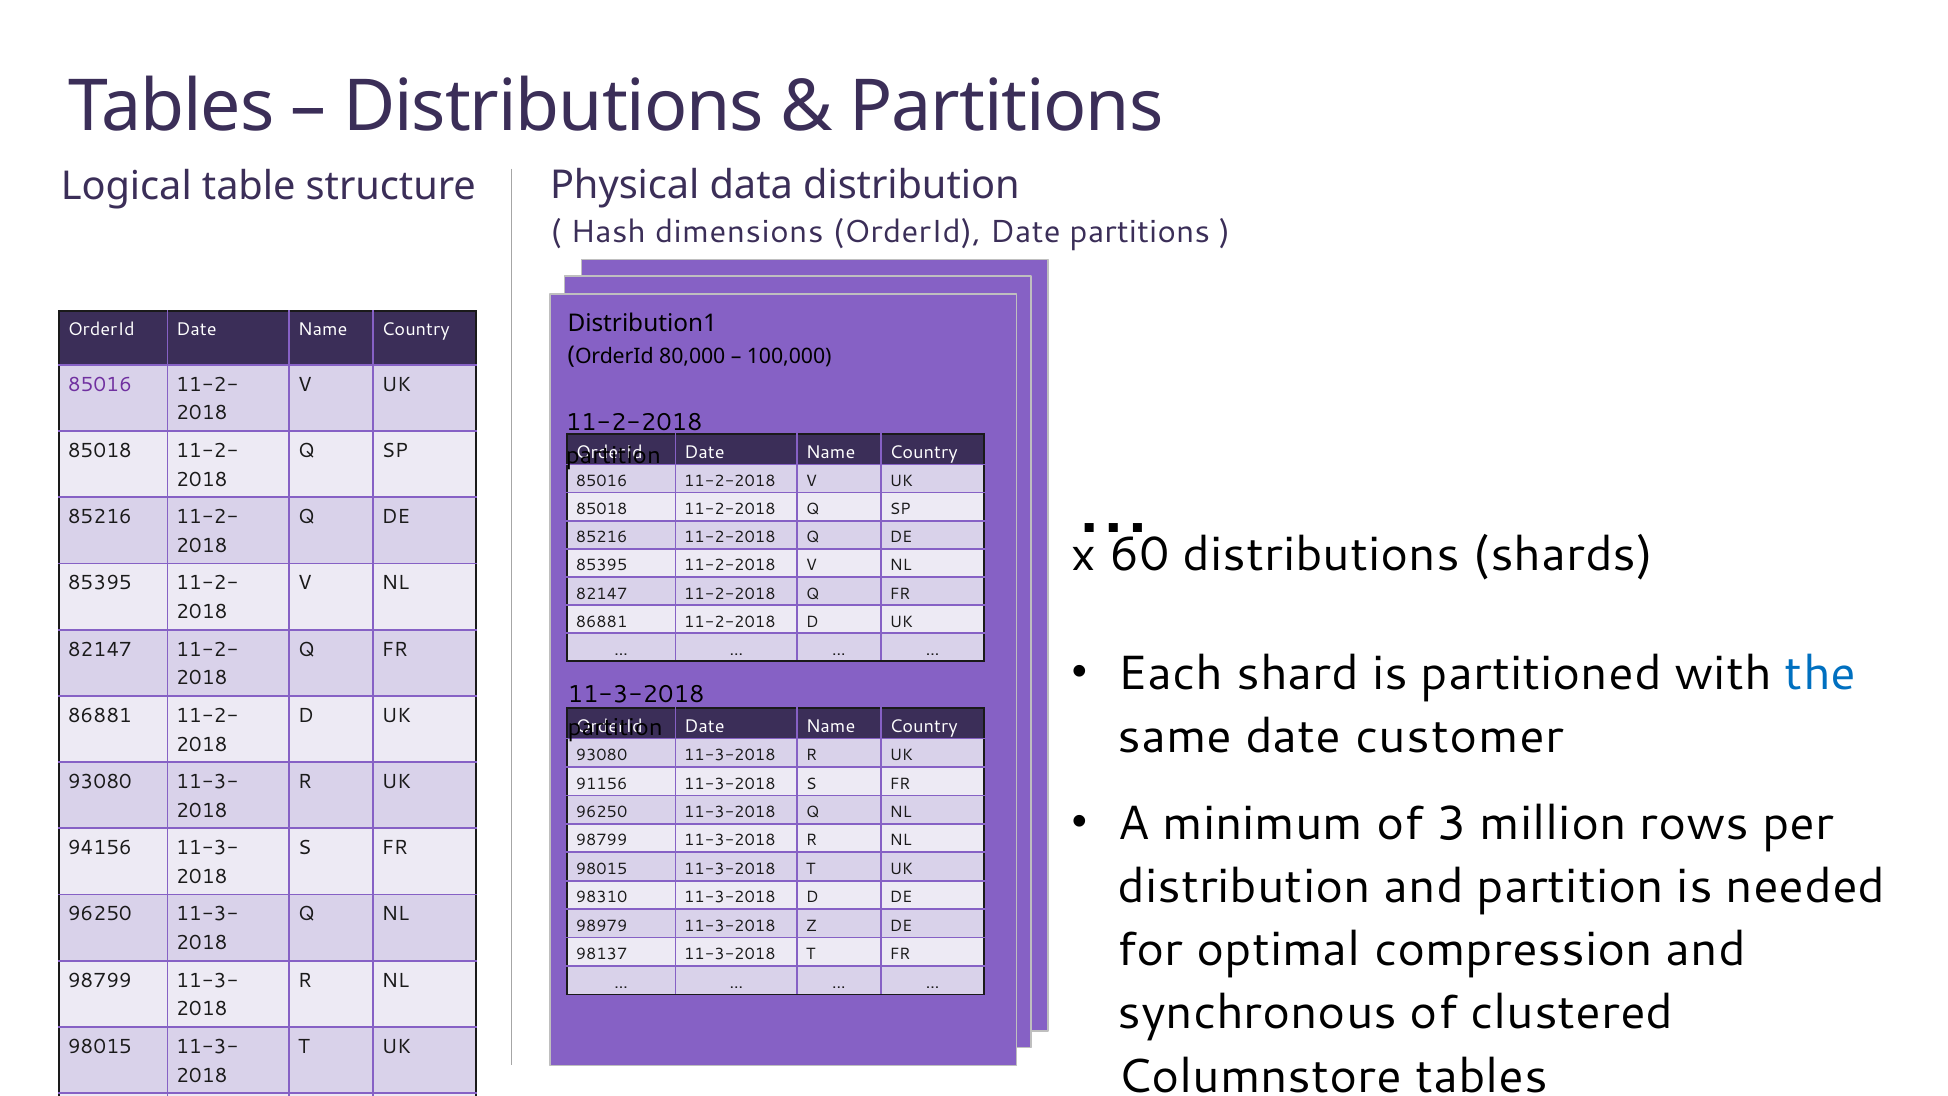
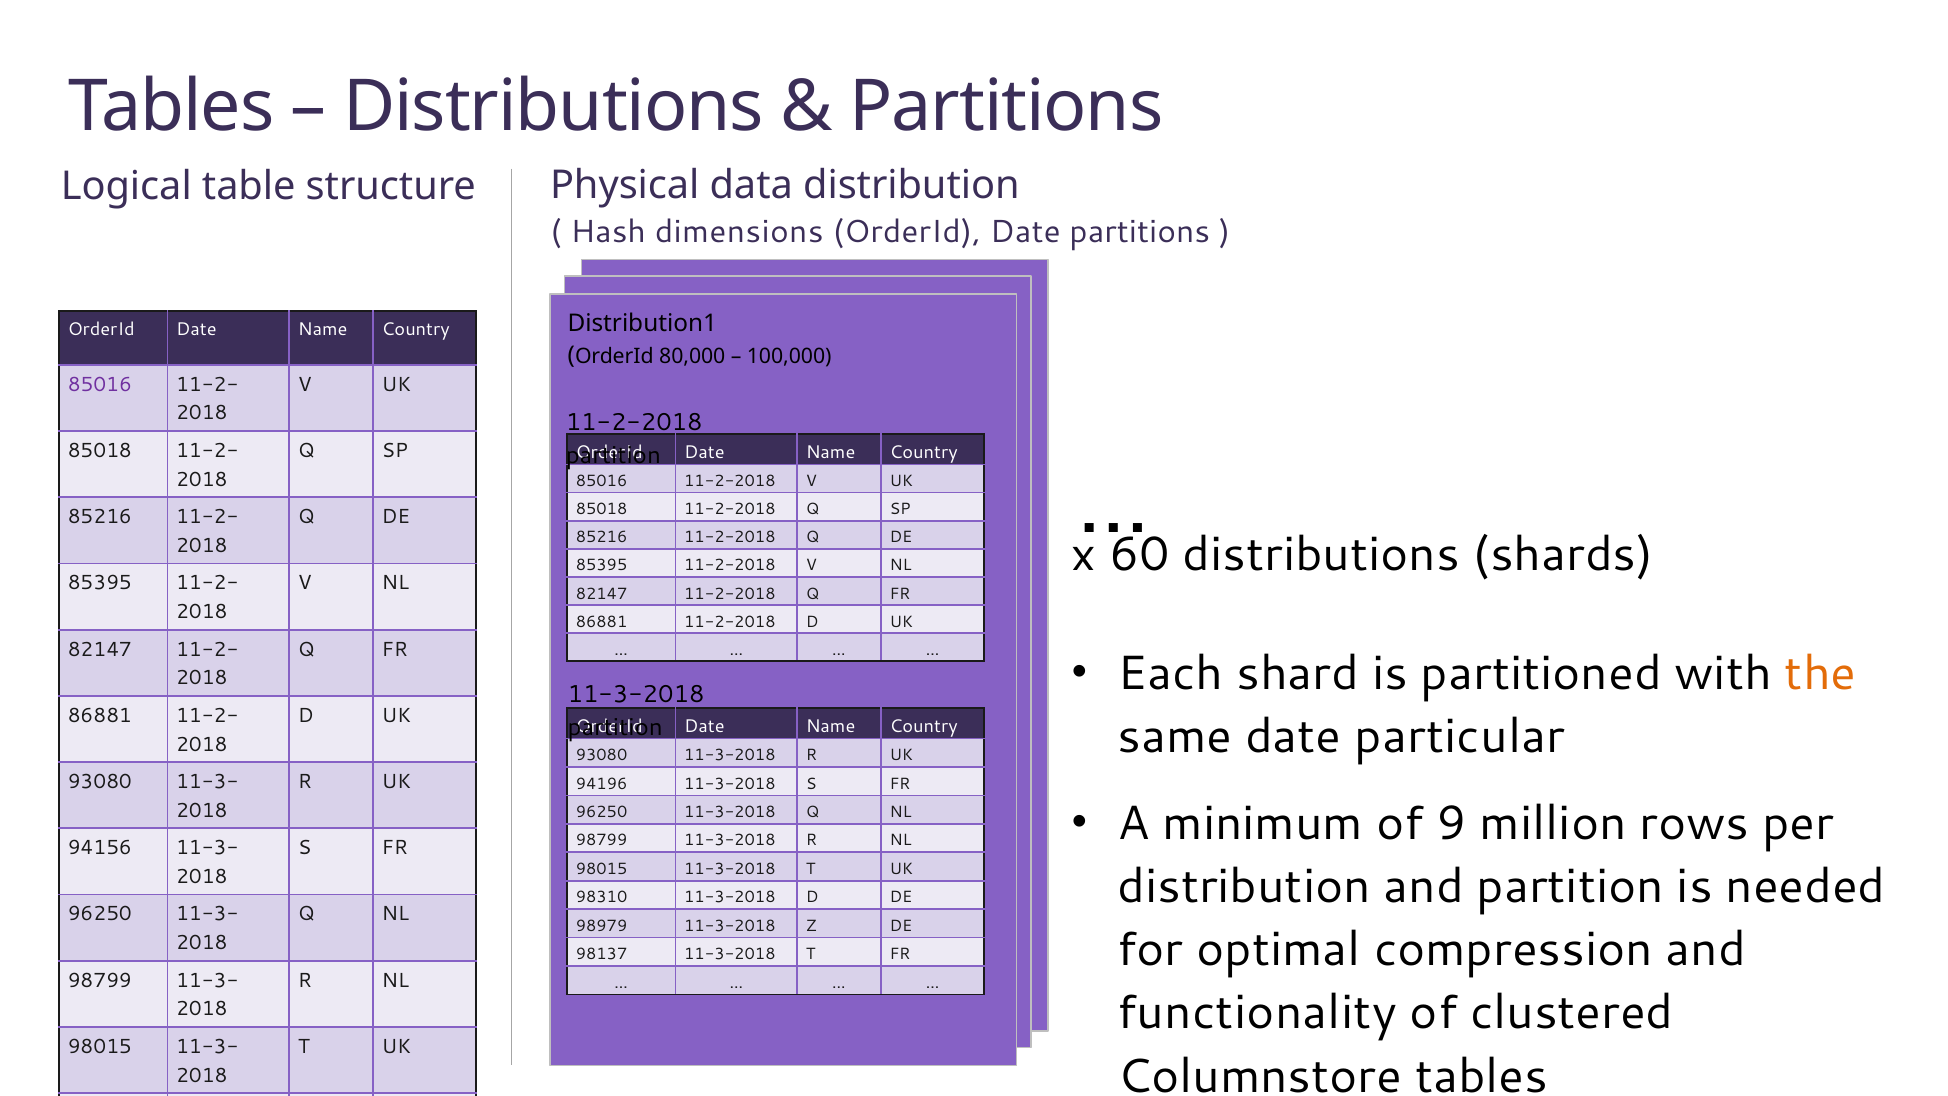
the colour: blue -> orange
customer: customer -> particular
91156: 91156 -> 94196
3: 3 -> 9
synchronous: synchronous -> functionality
